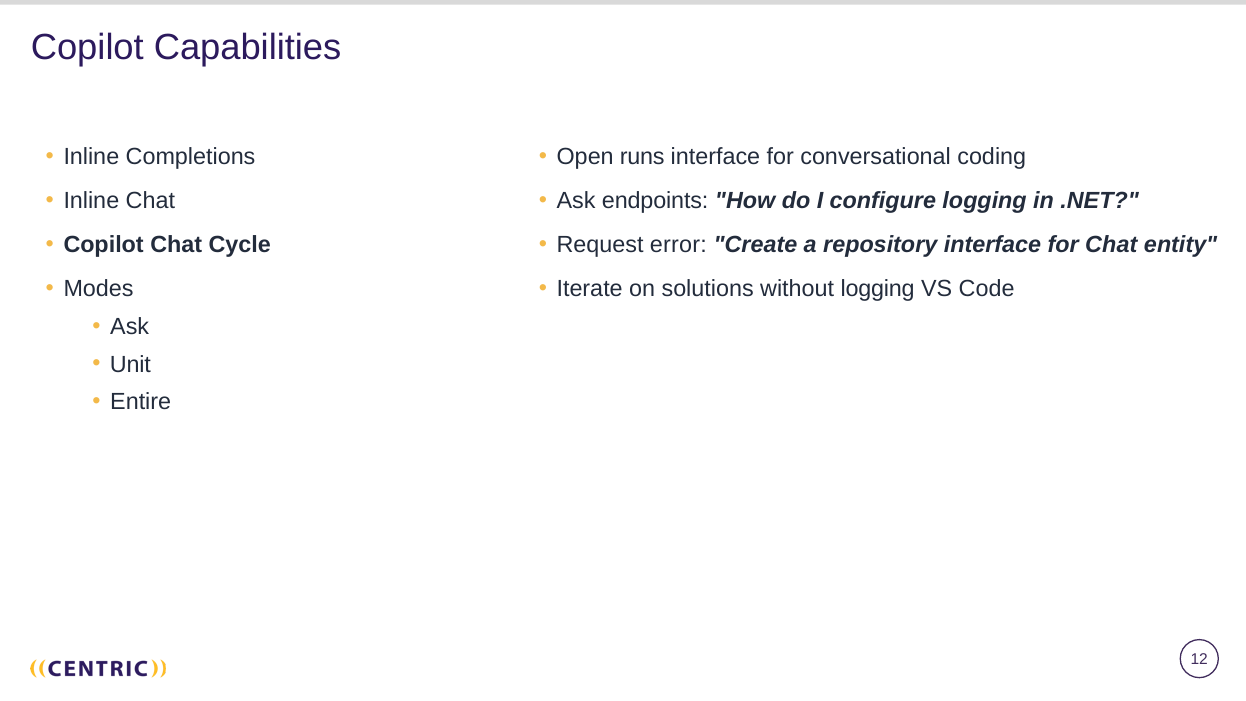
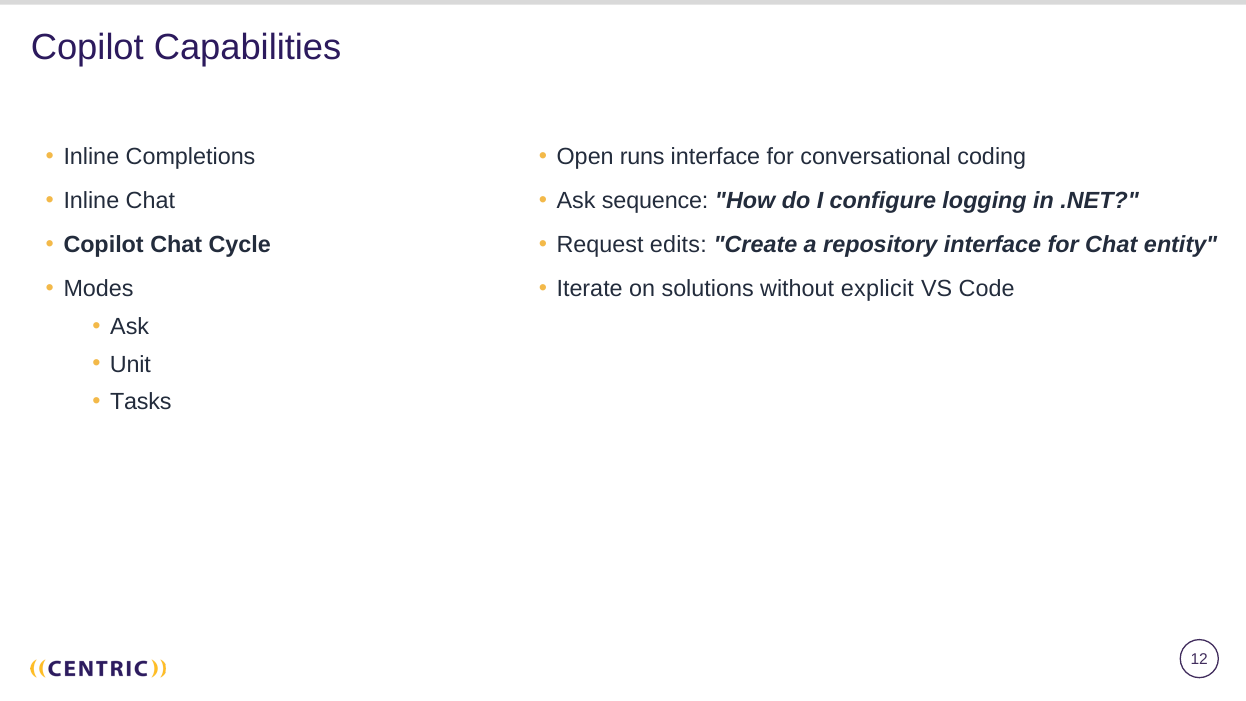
endpoints: endpoints -> sequence
error: error -> edits
without logging: logging -> explicit
Entire: Entire -> Tasks
